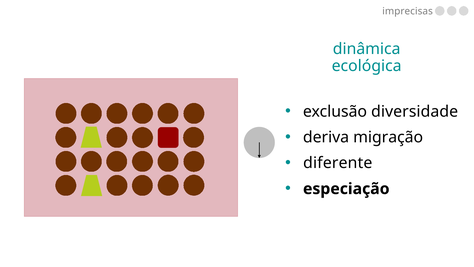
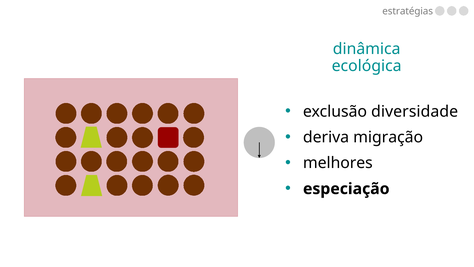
imprecisas: imprecisas -> estratégias
diferente: diferente -> melhores
